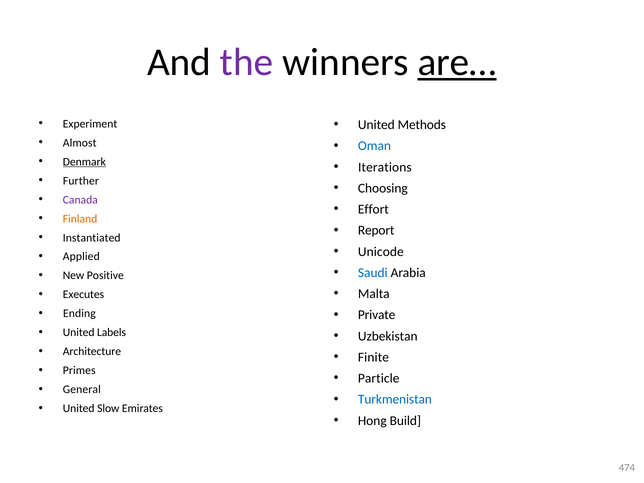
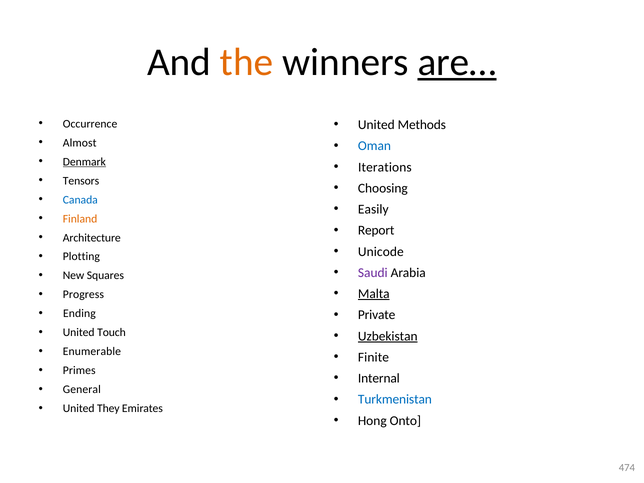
the colour: purple -> orange
Experiment: Experiment -> Occurrence
Further: Further -> Tensors
Canada colour: purple -> blue
Effort: Effort -> Easily
Instantiated: Instantiated -> Architecture
Applied: Applied -> Plotting
Saudi colour: blue -> purple
Positive: Positive -> Squares
Malta underline: none -> present
Executes: Executes -> Progress
Labels: Labels -> Touch
Uzbekistan underline: none -> present
Architecture: Architecture -> Enumerable
Particle: Particle -> Internal
Slow: Slow -> They
Build: Build -> Onto
